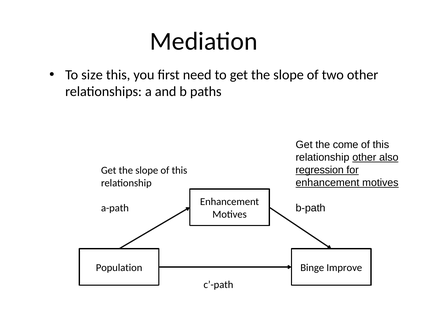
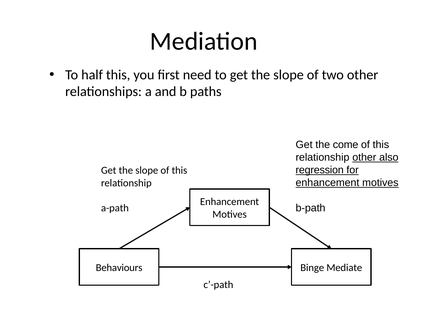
size: size -> half
Population: Population -> Behaviours
Improve: Improve -> Mediate
